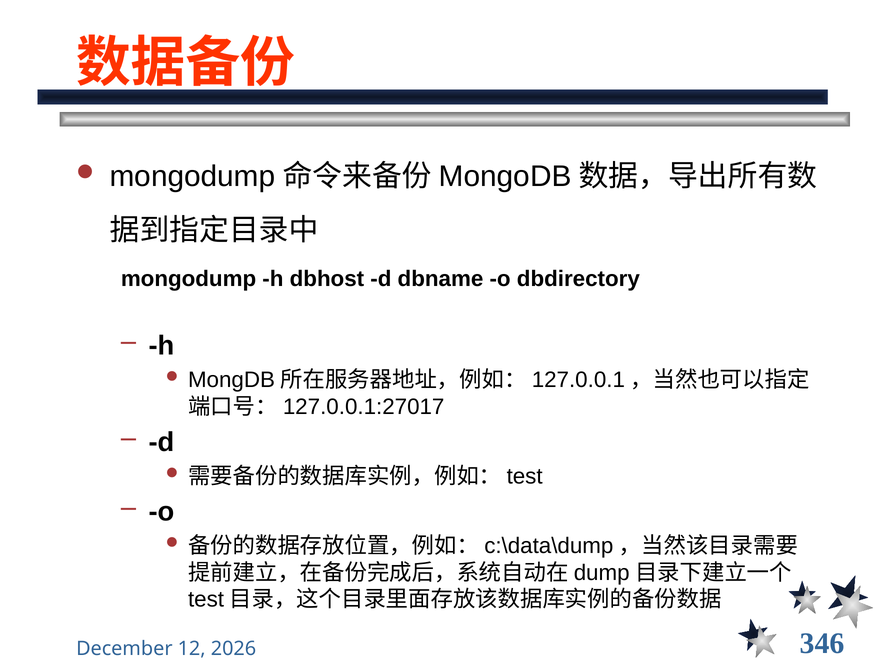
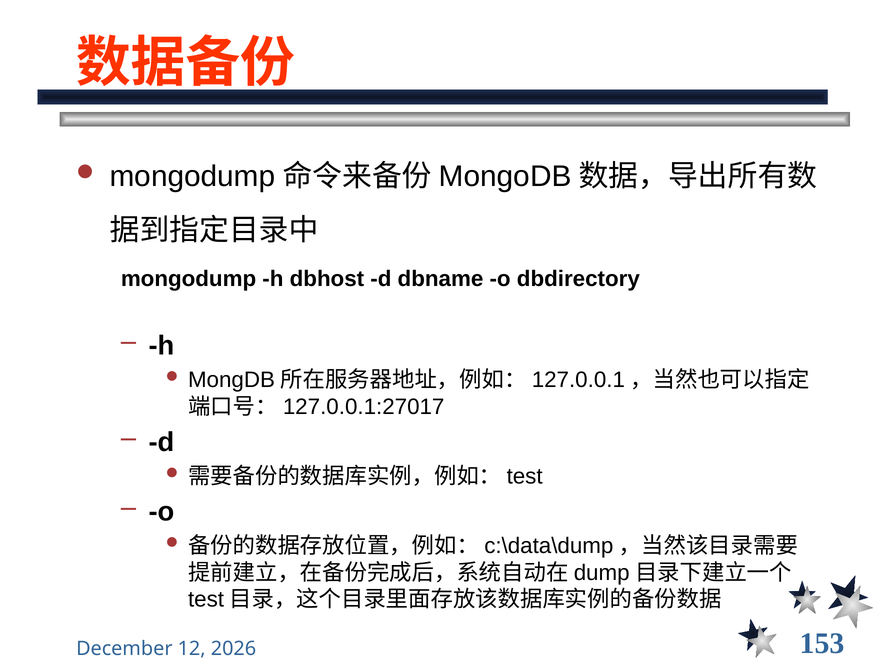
346: 346 -> 153
